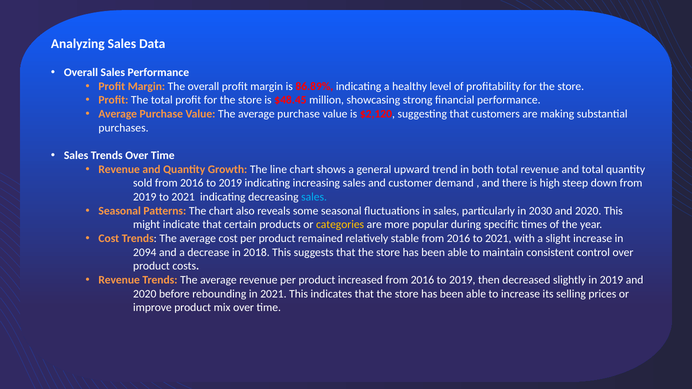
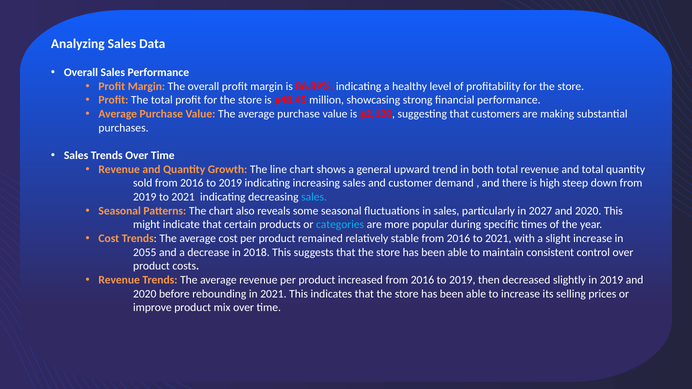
2030: 2030 -> 2027
categories colour: yellow -> light blue
2094: 2094 -> 2055
